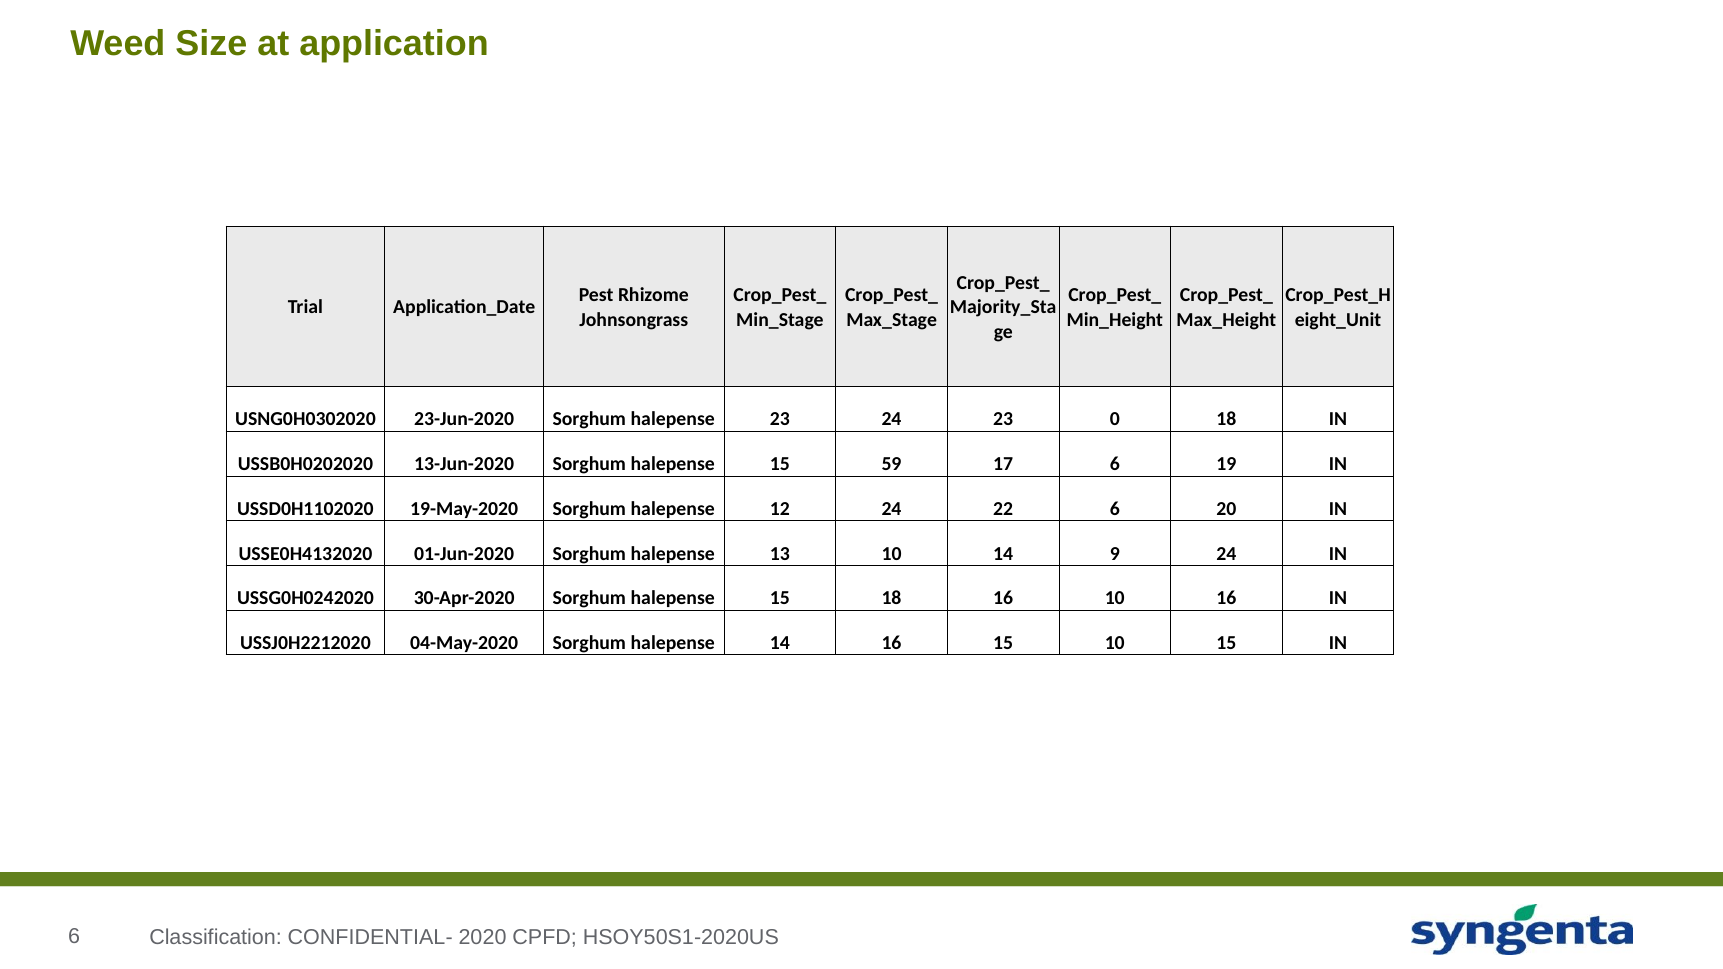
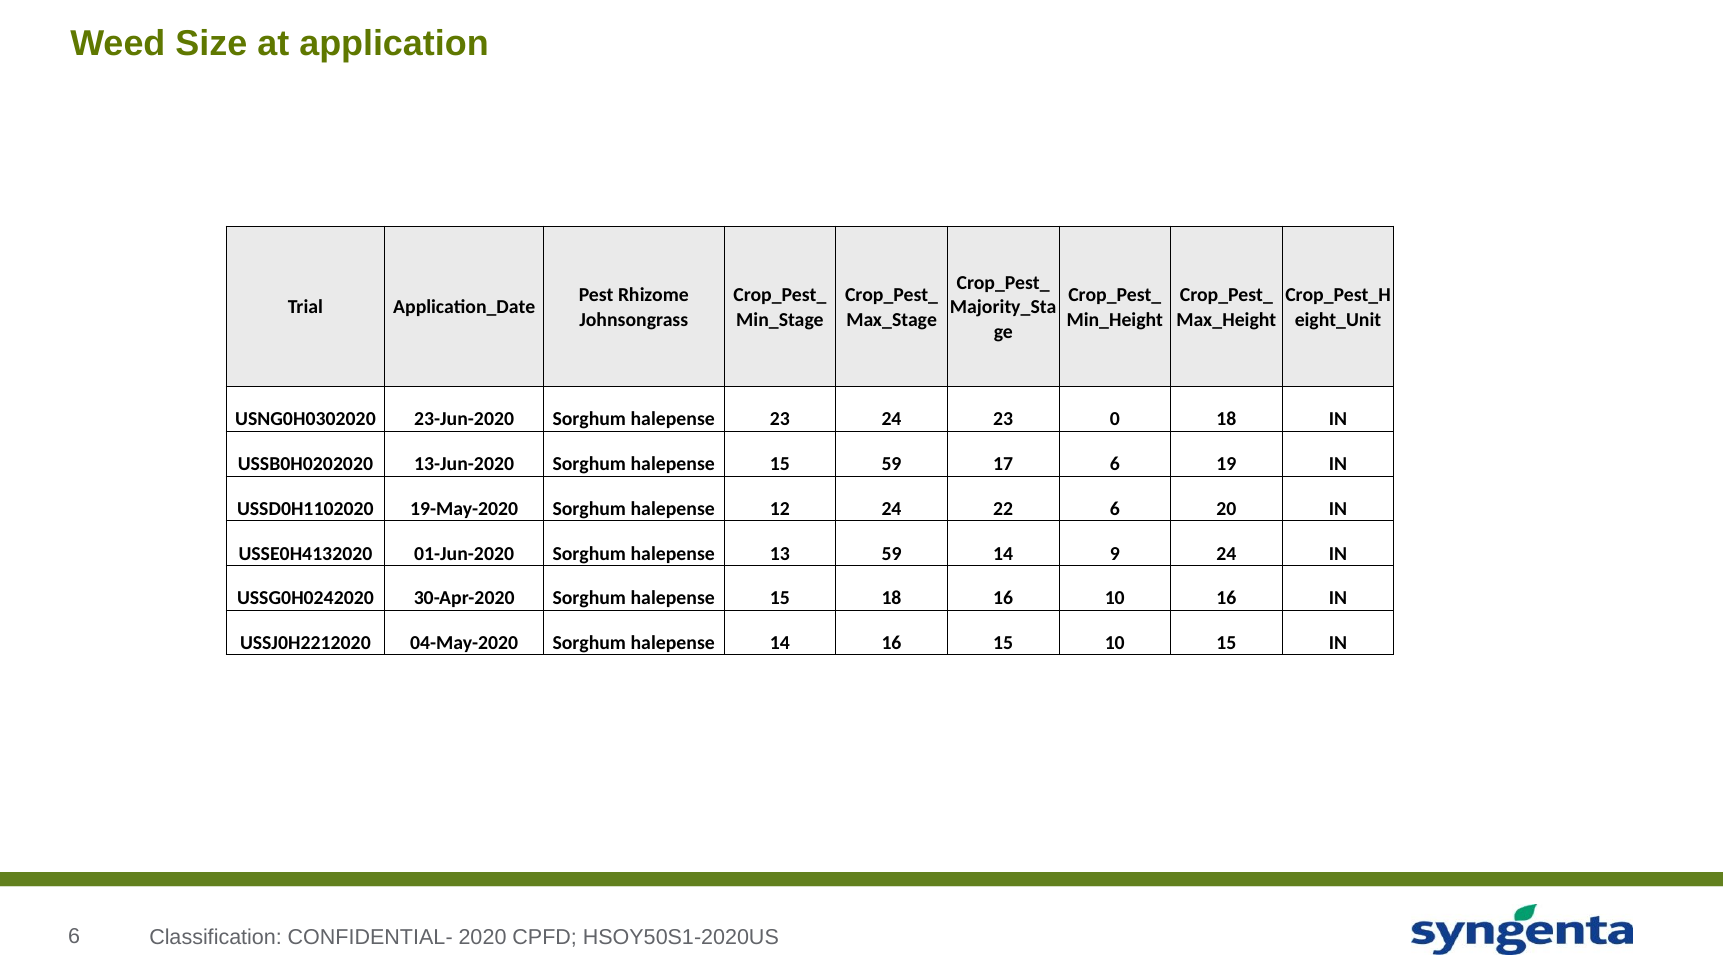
13 10: 10 -> 59
